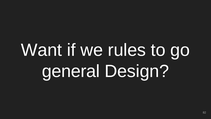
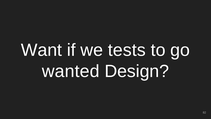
rules: rules -> tests
general: general -> wanted
